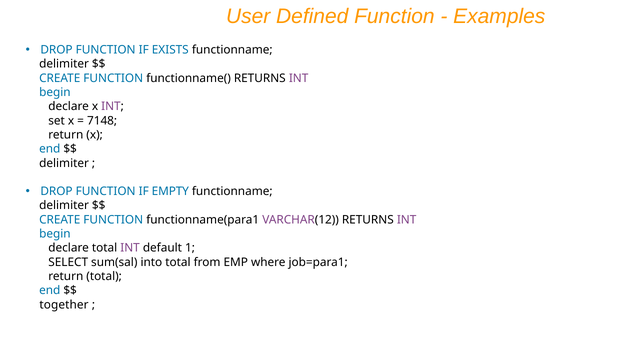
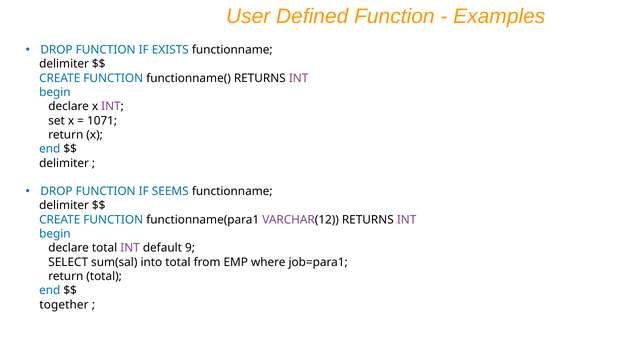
7148: 7148 -> 1071
EMPTY: EMPTY -> SEEMS
1: 1 -> 9
